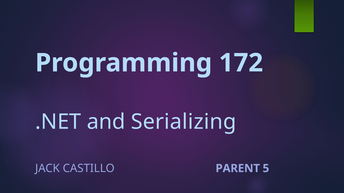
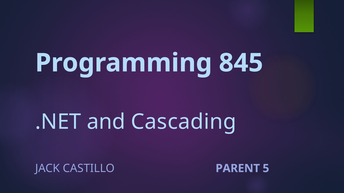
172: 172 -> 845
Serializing: Serializing -> Cascading
